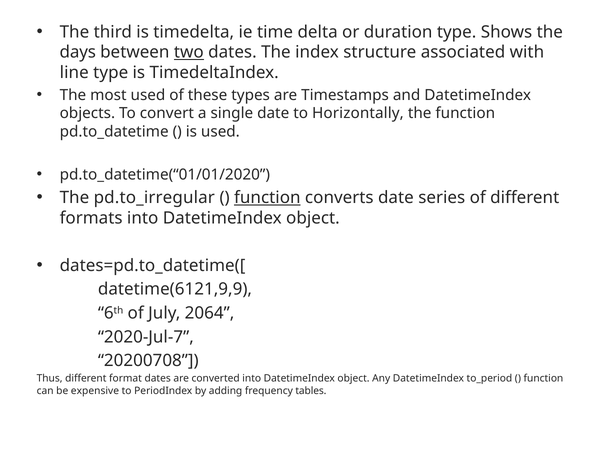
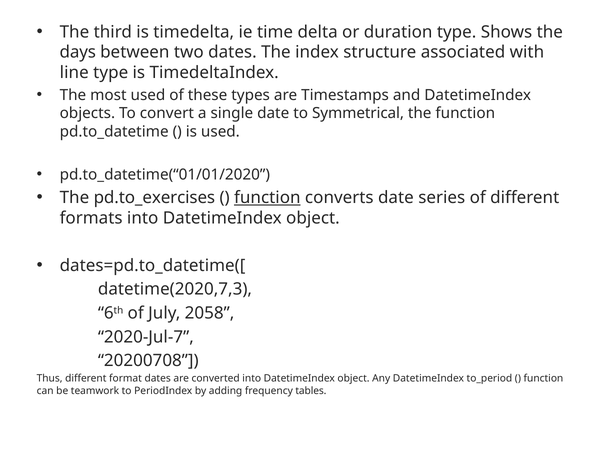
two underline: present -> none
Horizontally: Horizontally -> Symmetrical
pd.to_irregular: pd.to_irregular -> pd.to_exercises
datetime(6121,9,9: datetime(6121,9,9 -> datetime(2020,7,3
2064: 2064 -> 2058
expensive: expensive -> teamwork
